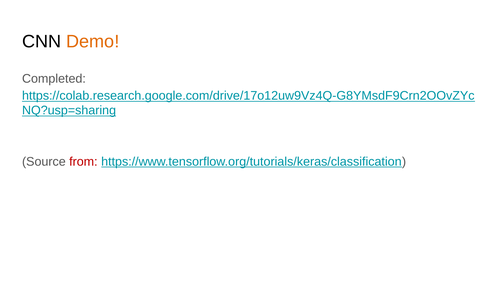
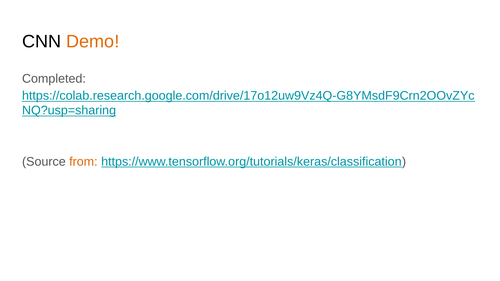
from colour: red -> orange
